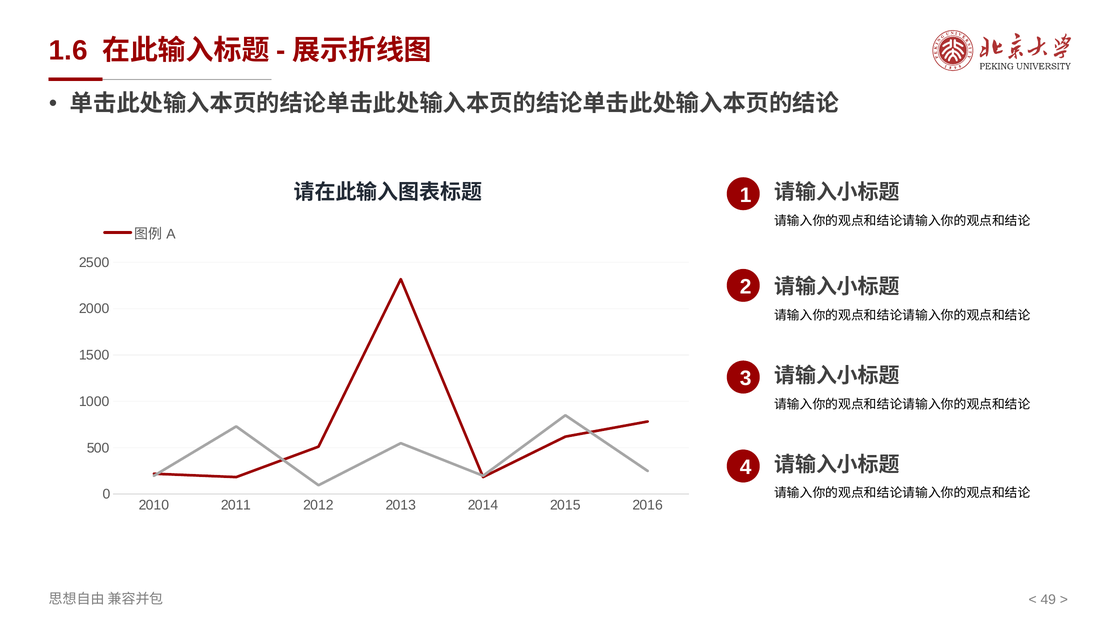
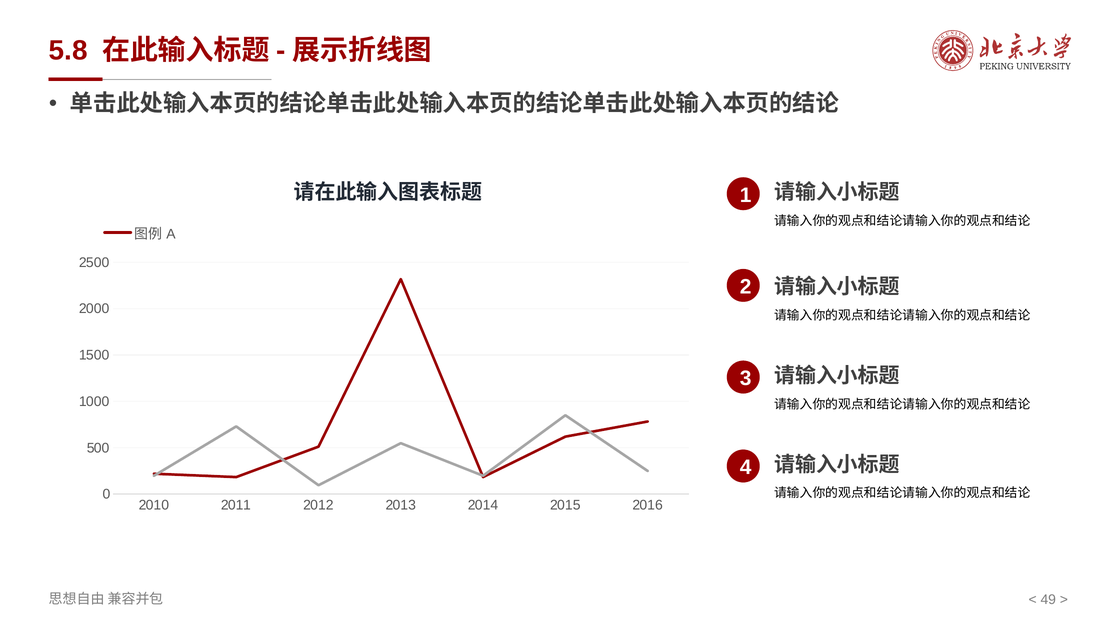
1.6: 1.6 -> 5.8
